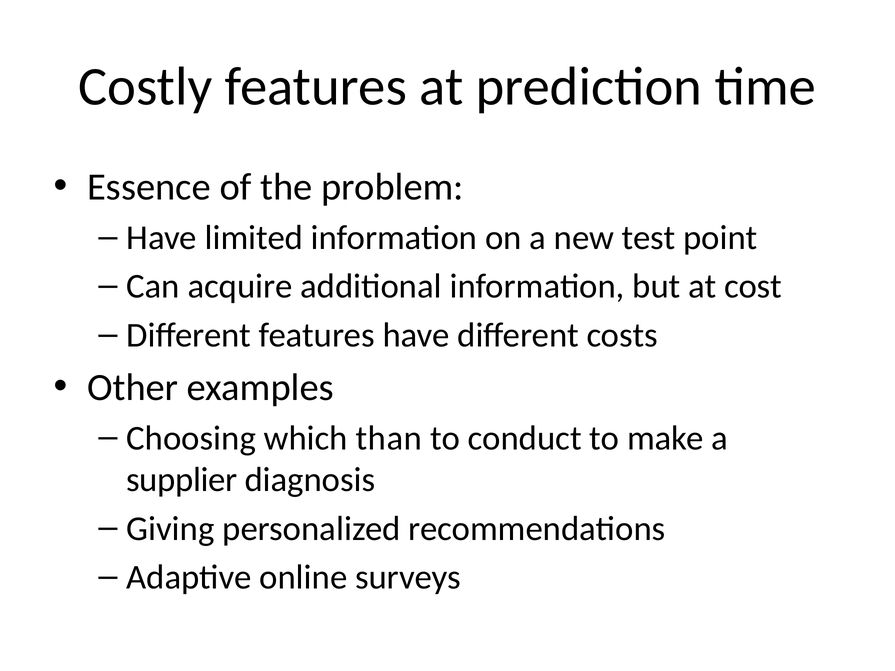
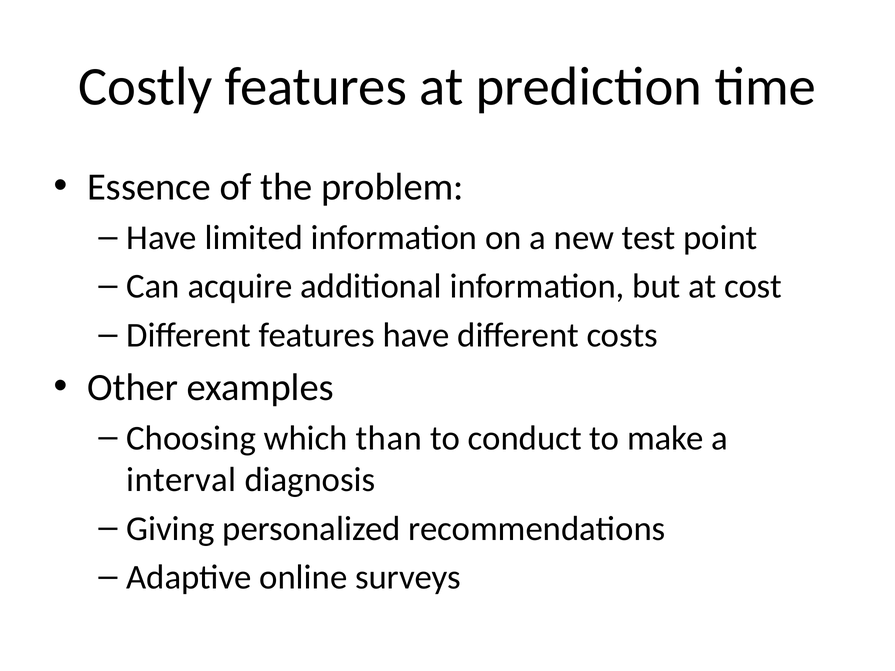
supplier: supplier -> interval
